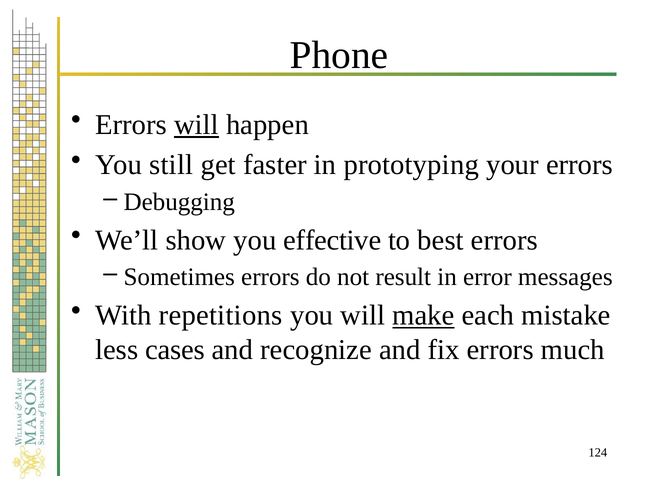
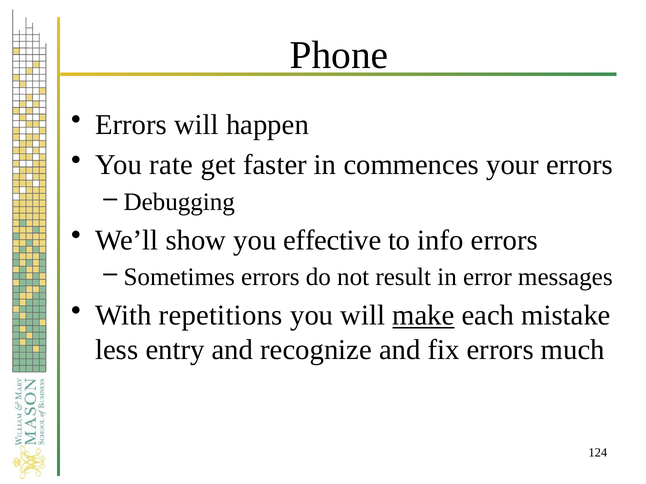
will at (196, 125) underline: present -> none
still: still -> rate
prototyping: prototyping -> commences
best: best -> info
cases: cases -> entry
